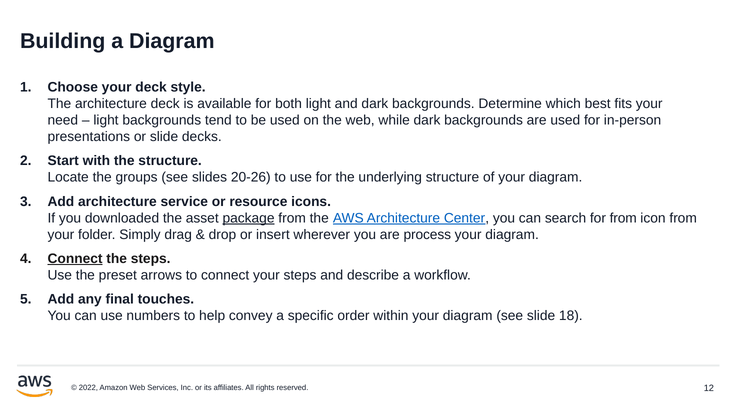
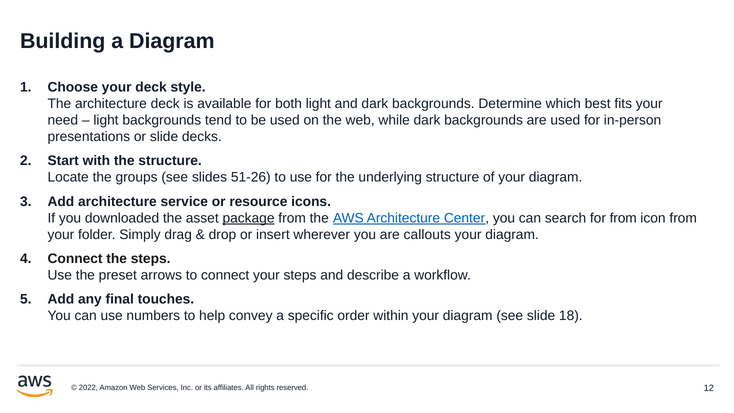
20-26: 20-26 -> 51-26
process: process -> callouts
Connect at (75, 259) underline: present -> none
